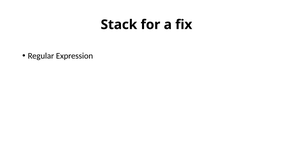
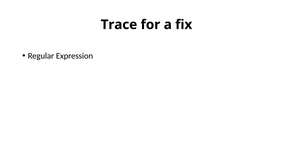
Stack: Stack -> Trace
